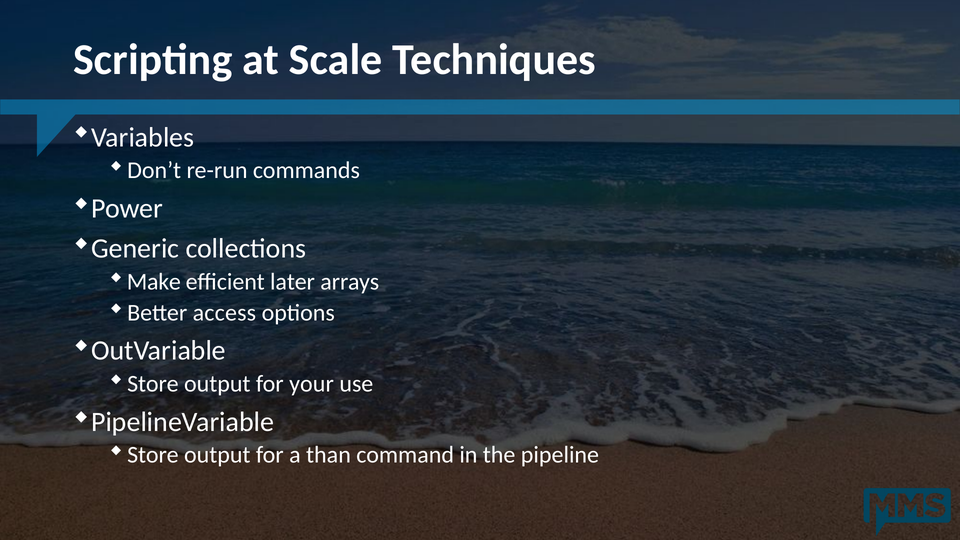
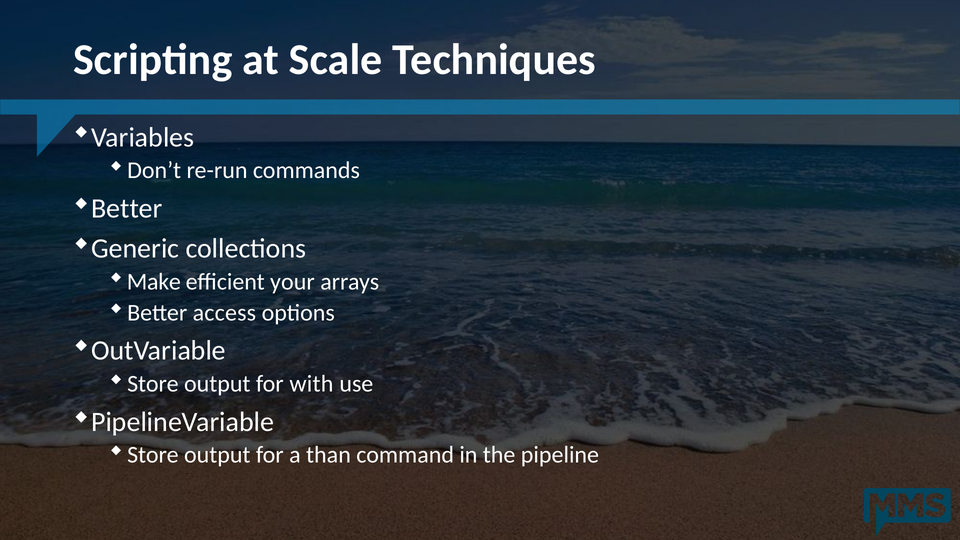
Power at (127, 208): Power -> Better
later: later -> your
your: your -> with
